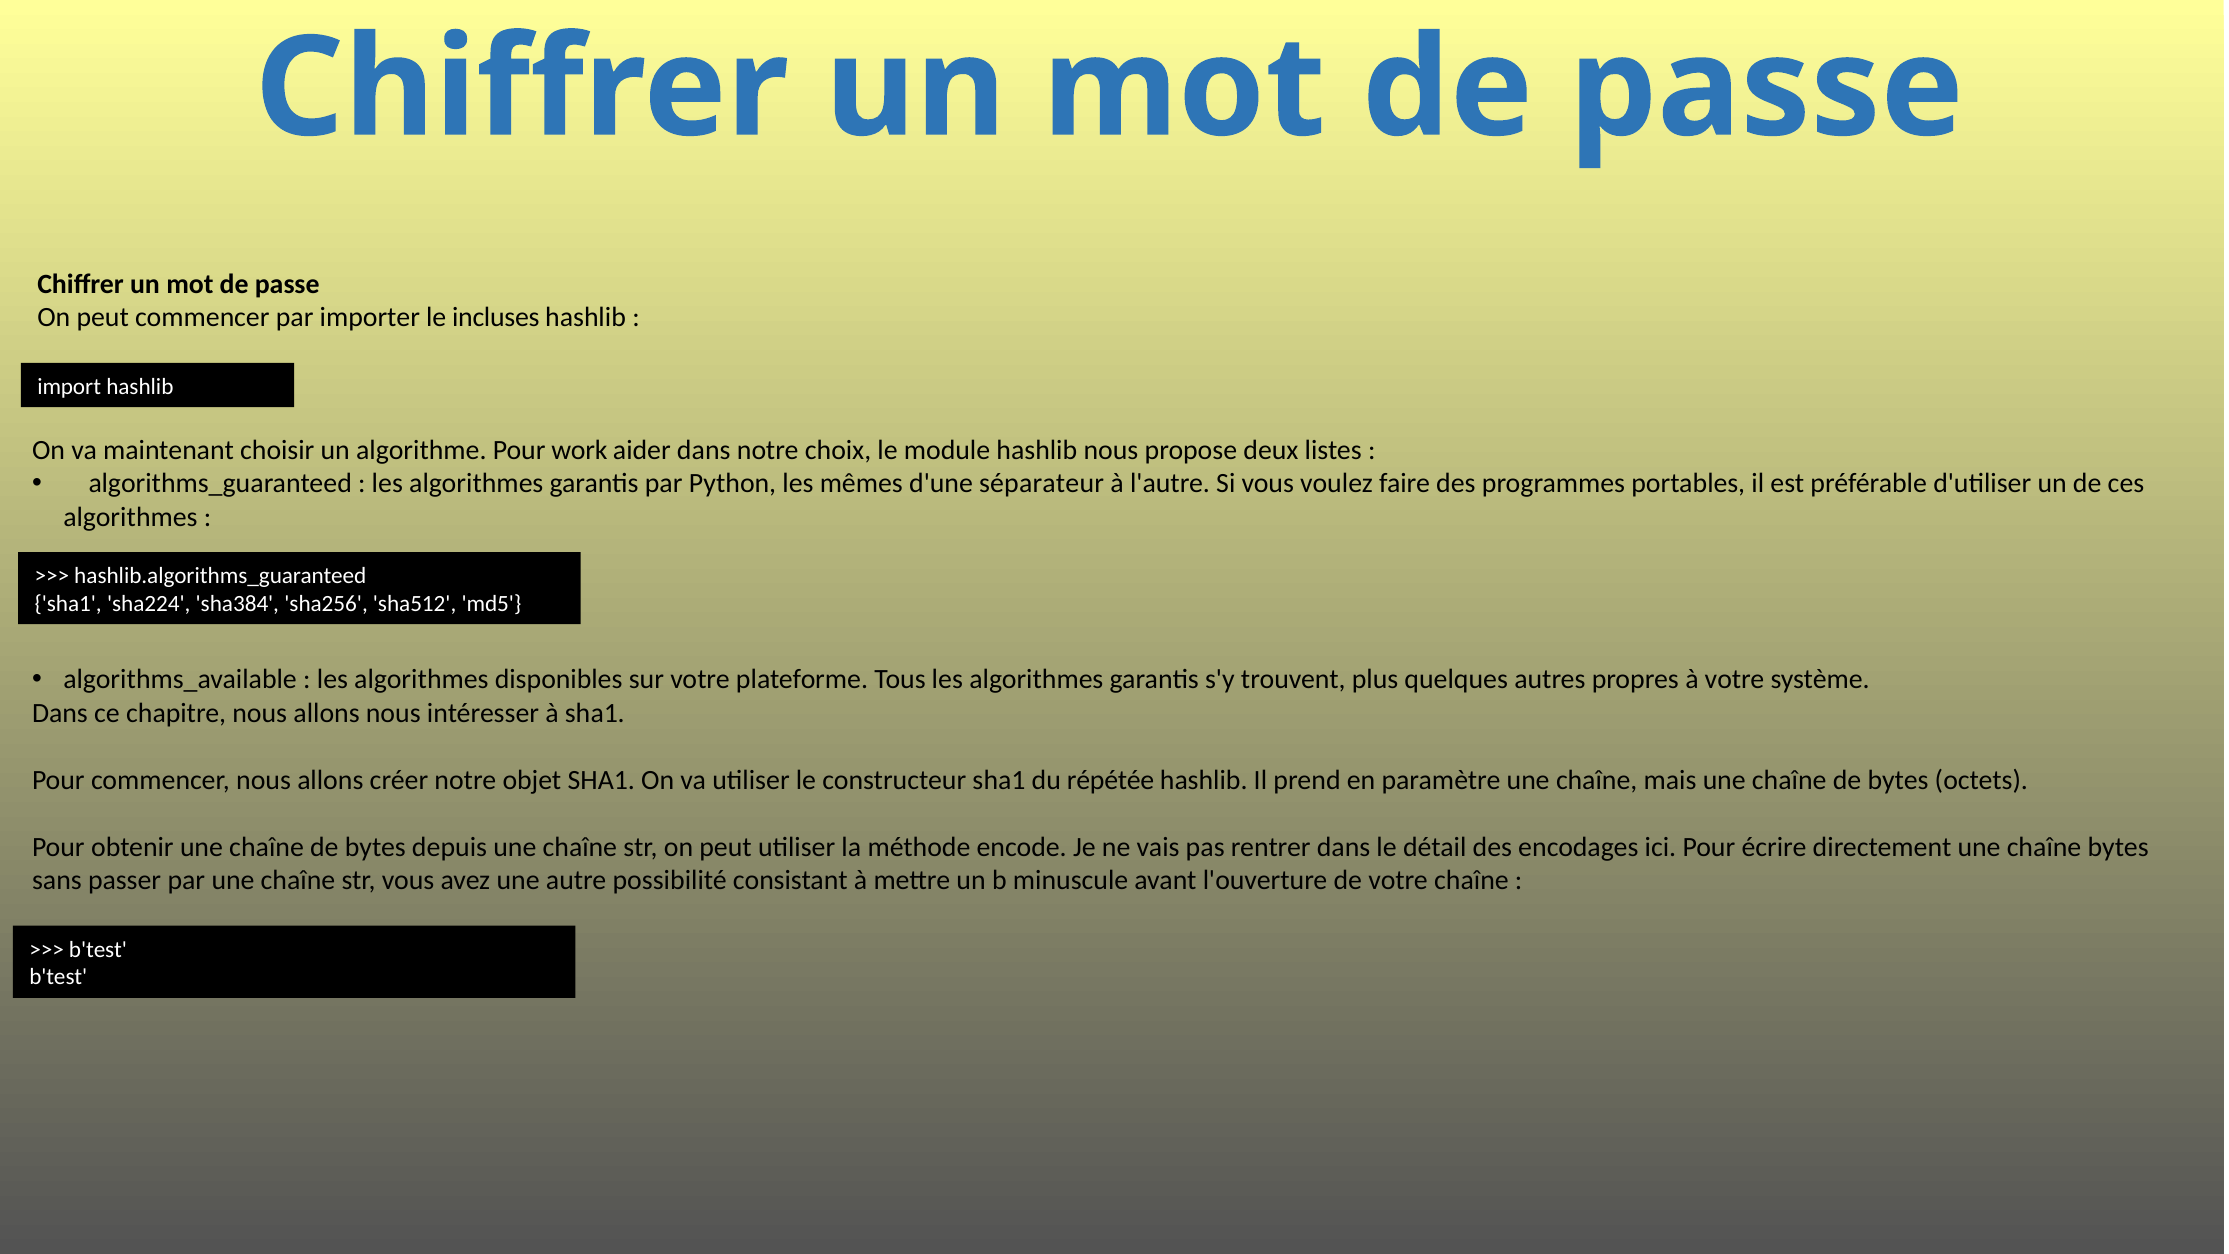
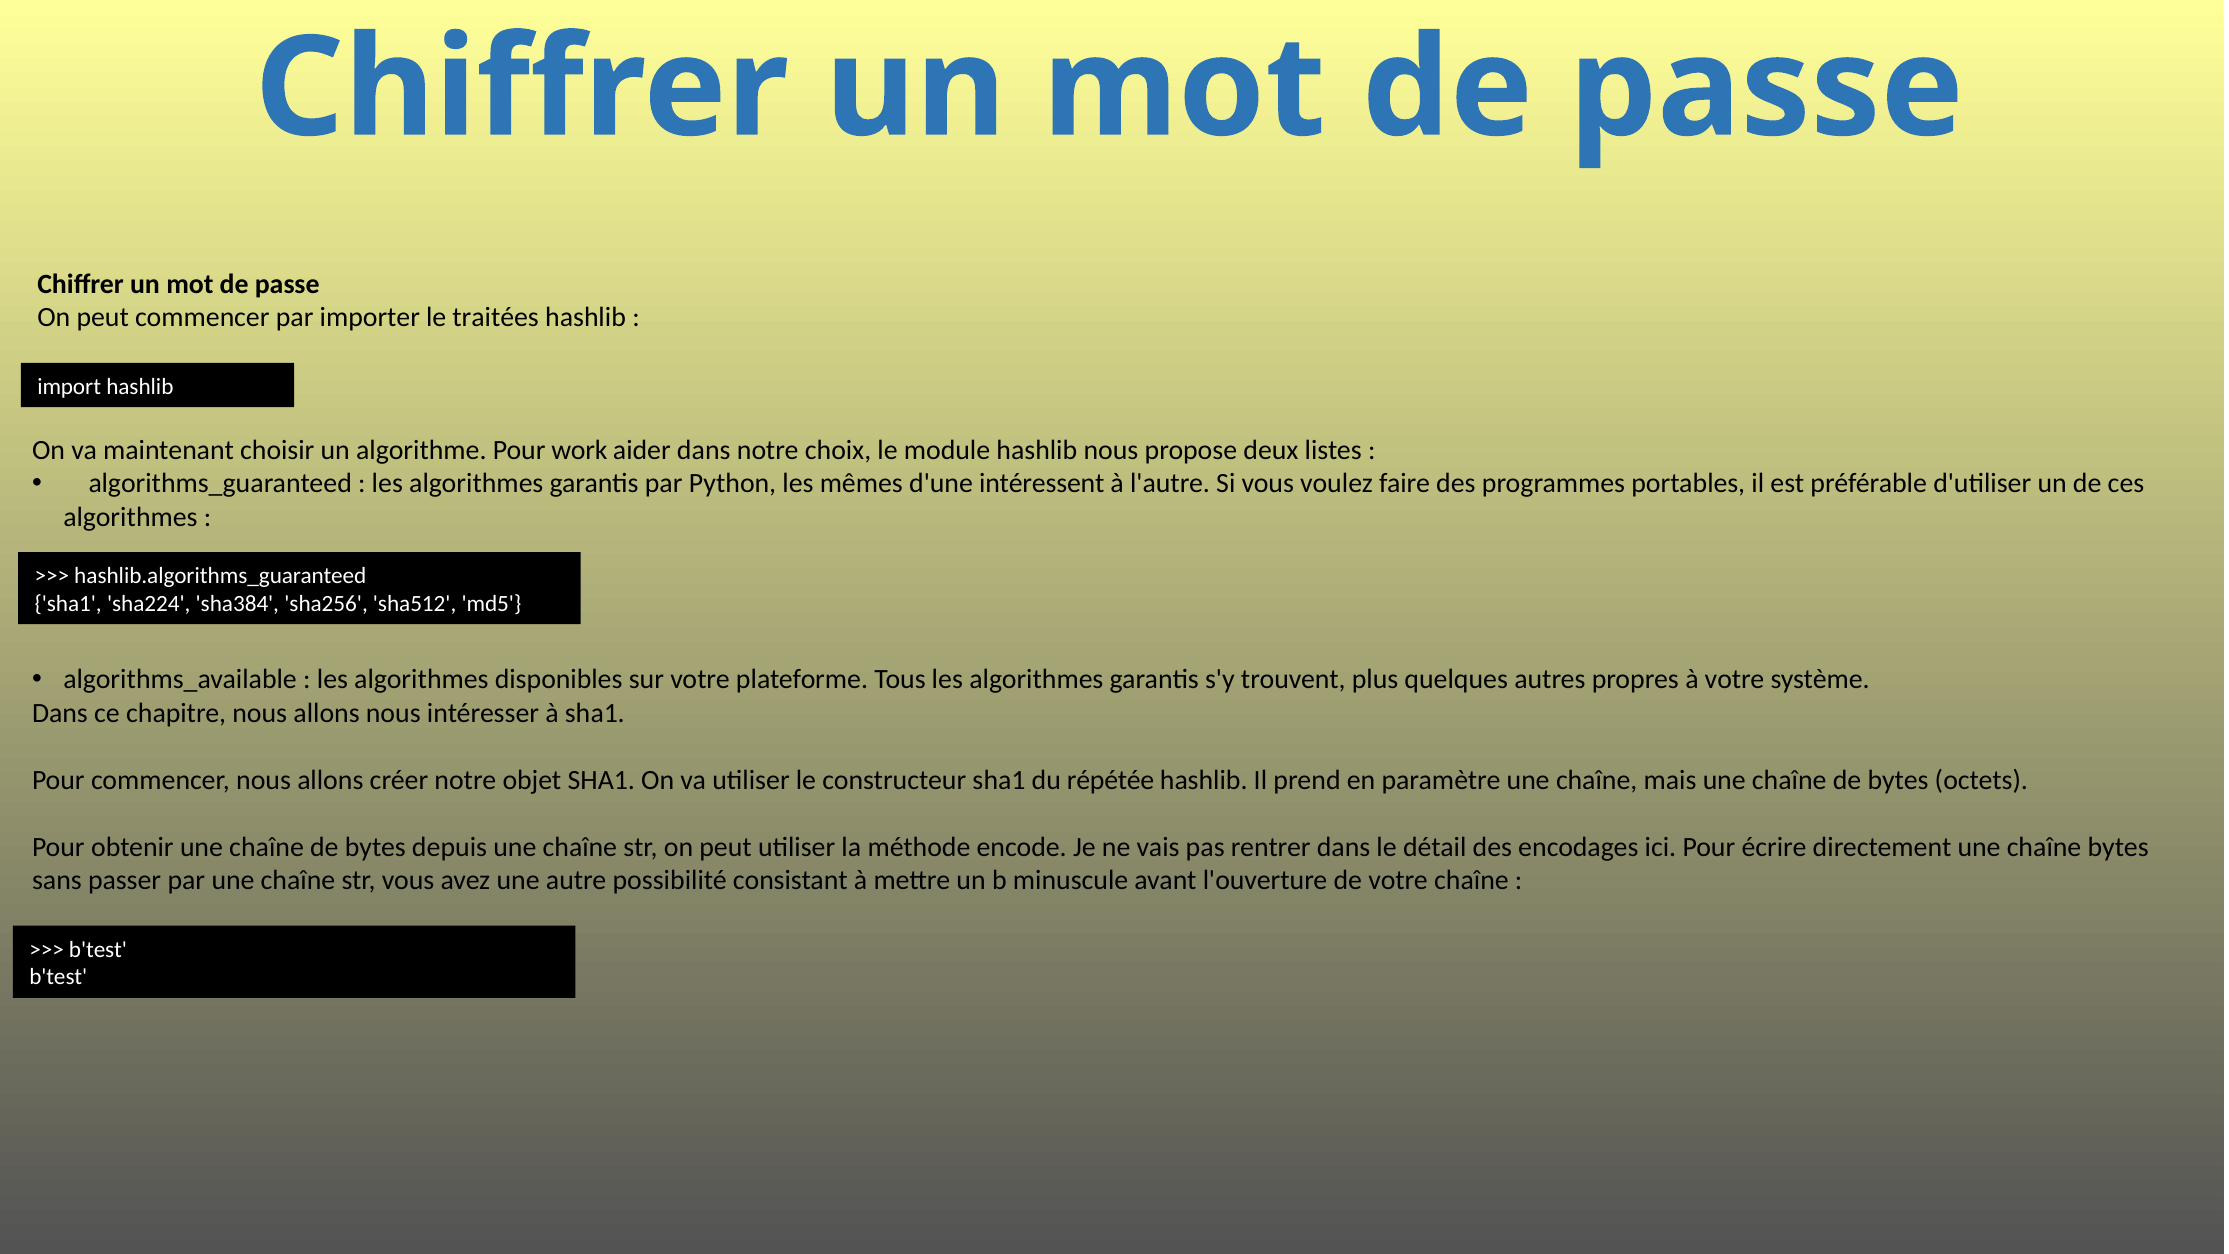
incluses: incluses -> traitées
séparateur: séparateur -> intéressent
